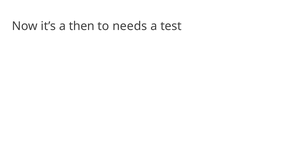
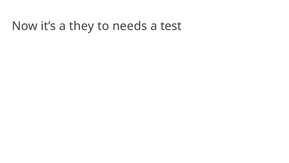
then: then -> they
